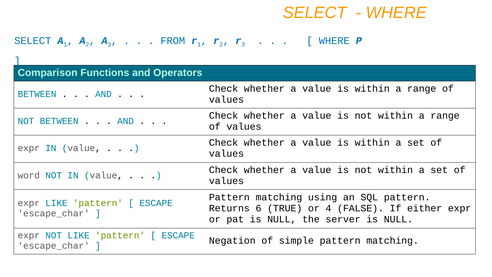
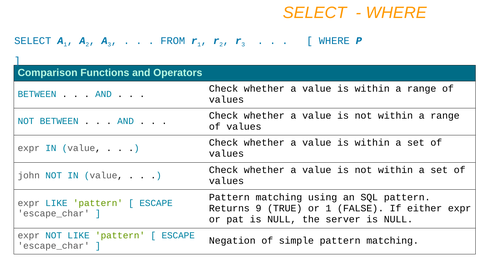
word: word -> john
6: 6 -> 9
or 4: 4 -> 1
